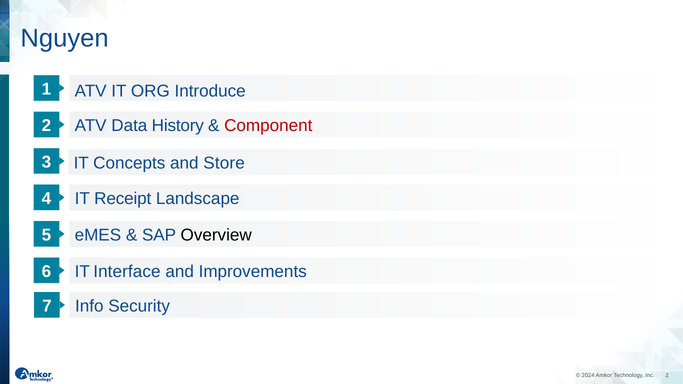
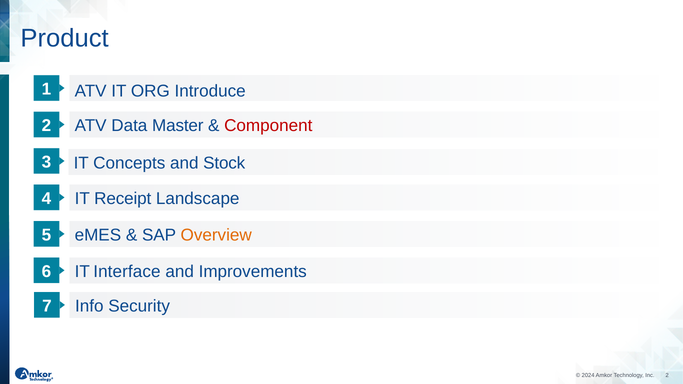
Nguyen: Nguyen -> Product
History: History -> Master
Store: Store -> Stock
Overview colour: black -> orange
